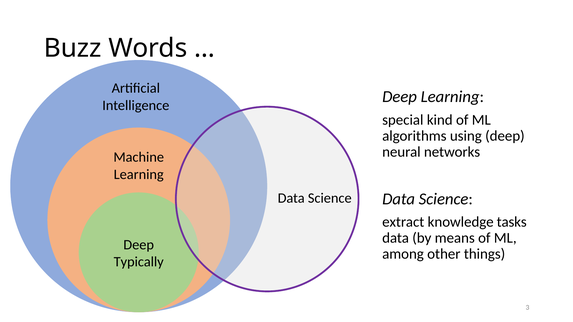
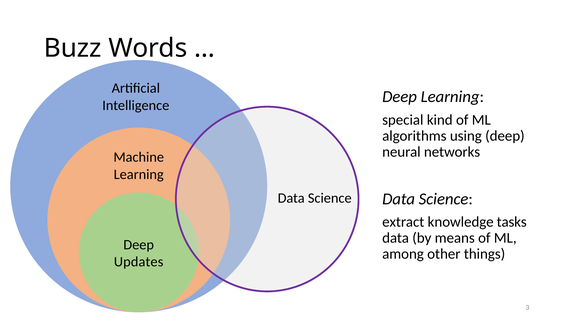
Typically: Typically -> Updates
